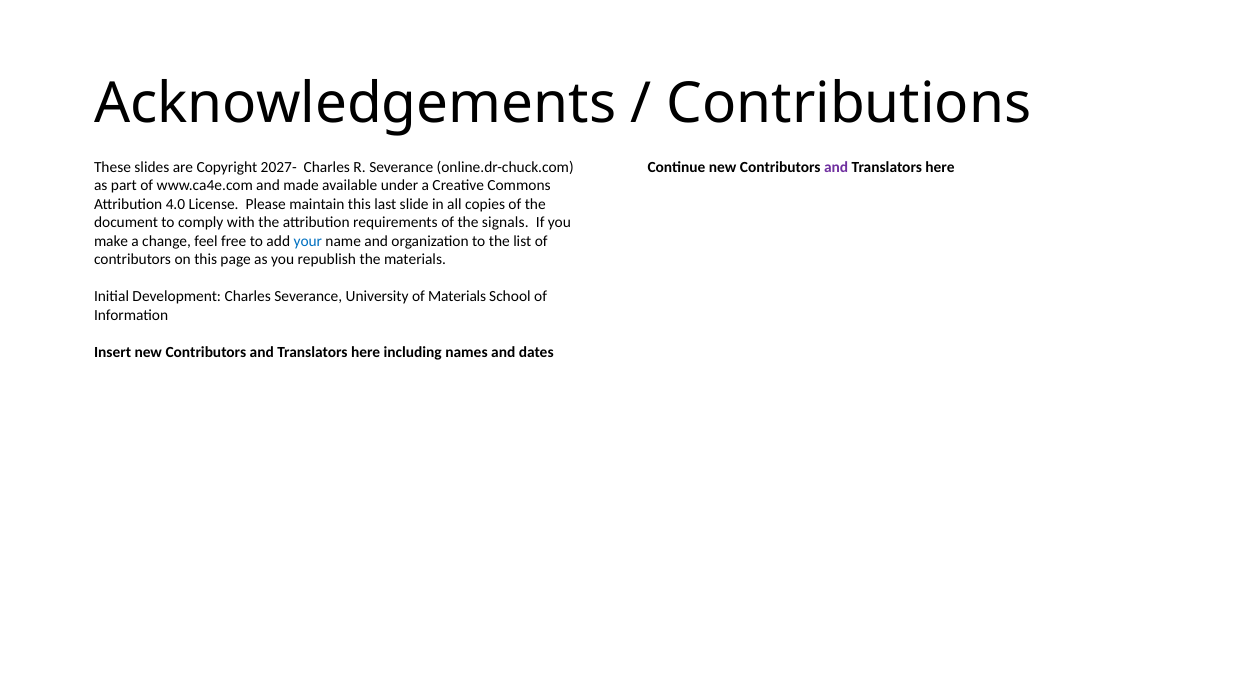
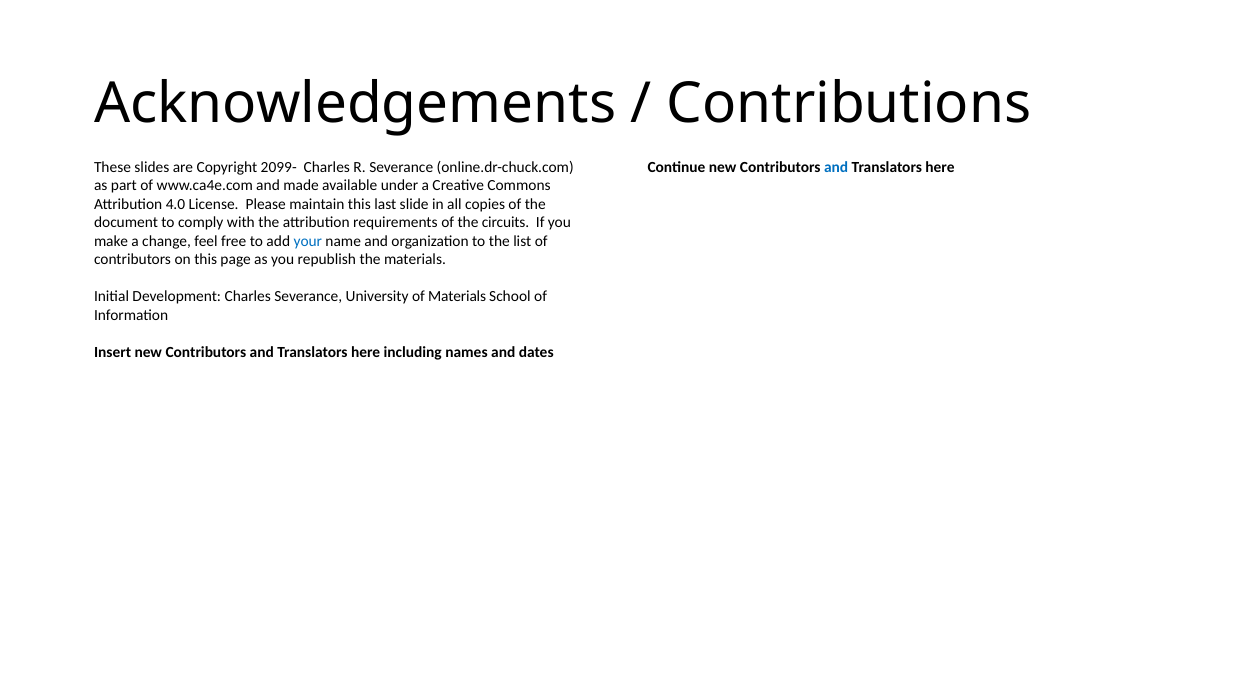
2027-: 2027- -> 2099-
and at (836, 167) colour: purple -> blue
signals: signals -> circuits
